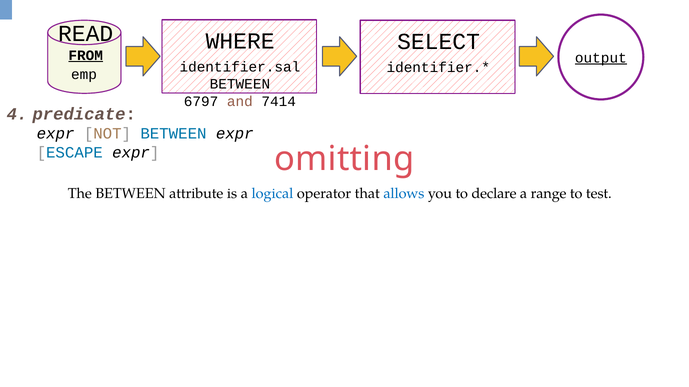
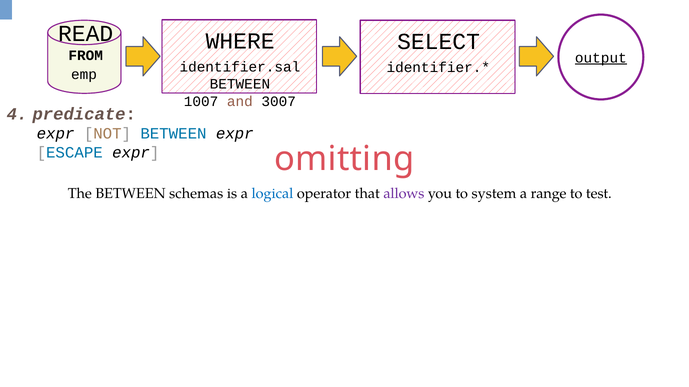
FROM underline: present -> none
6797: 6797 -> 1007
7414: 7414 -> 3007
attribute: attribute -> schemas
allows colour: blue -> purple
declare: declare -> system
